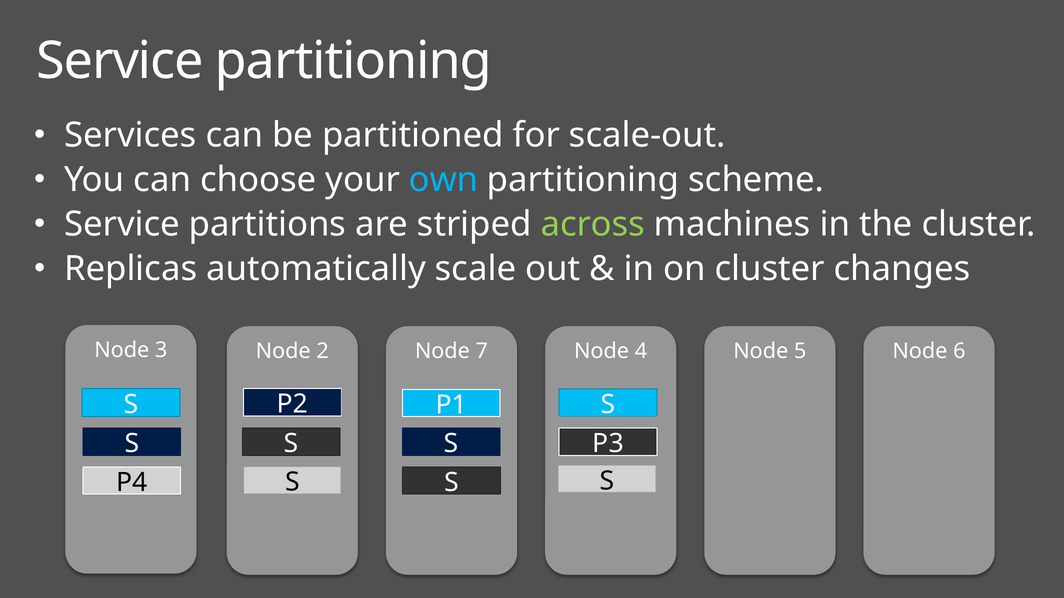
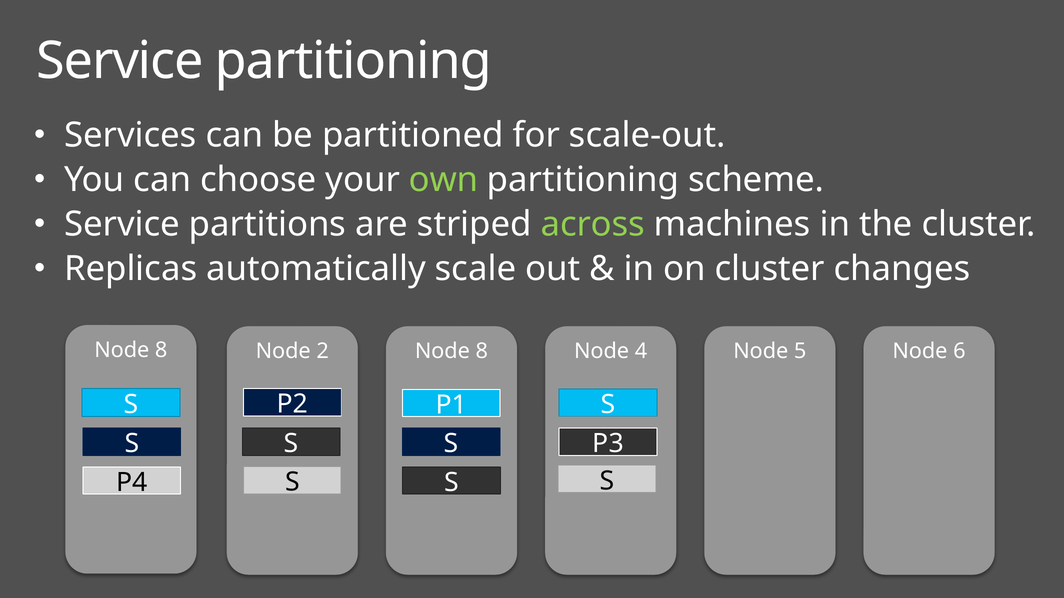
own colour: light blue -> light green
3 at (161, 350): 3 -> 8
7 at (482, 351): 7 -> 8
